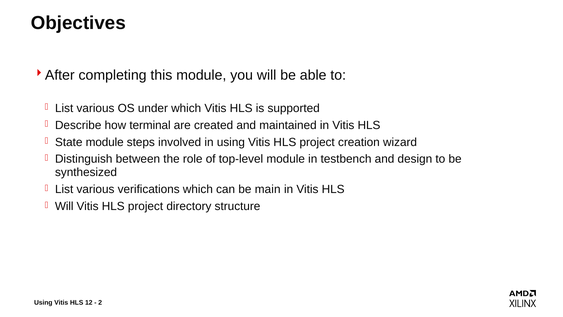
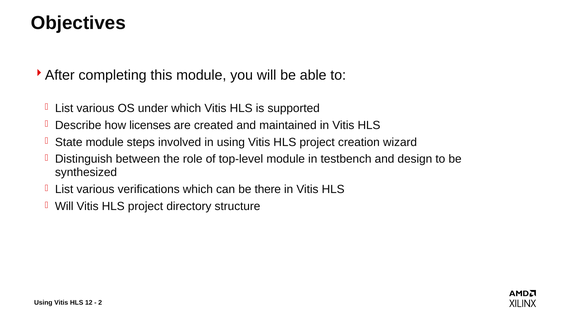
terminal: terminal -> licenses
main: main -> there
